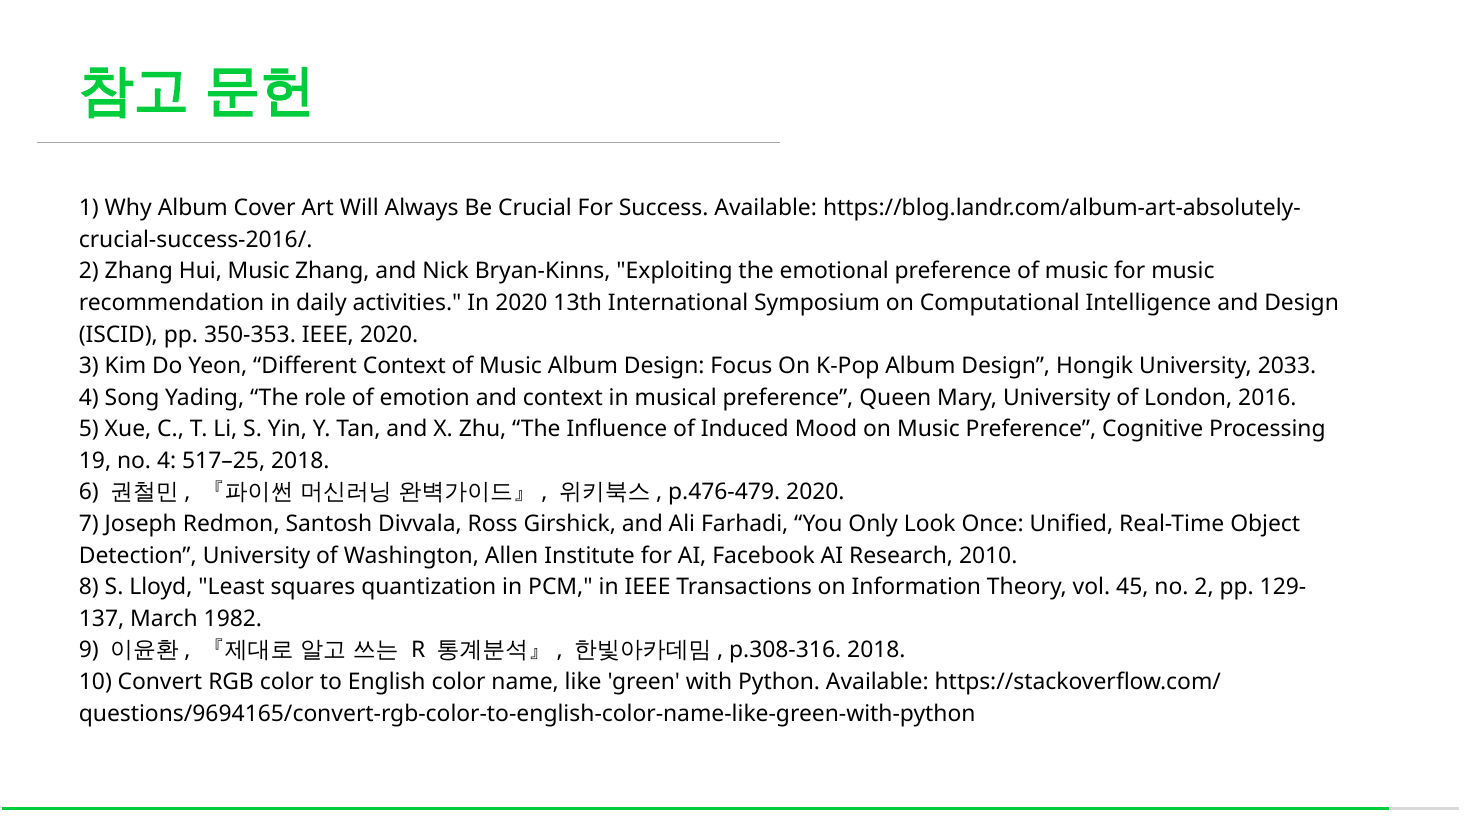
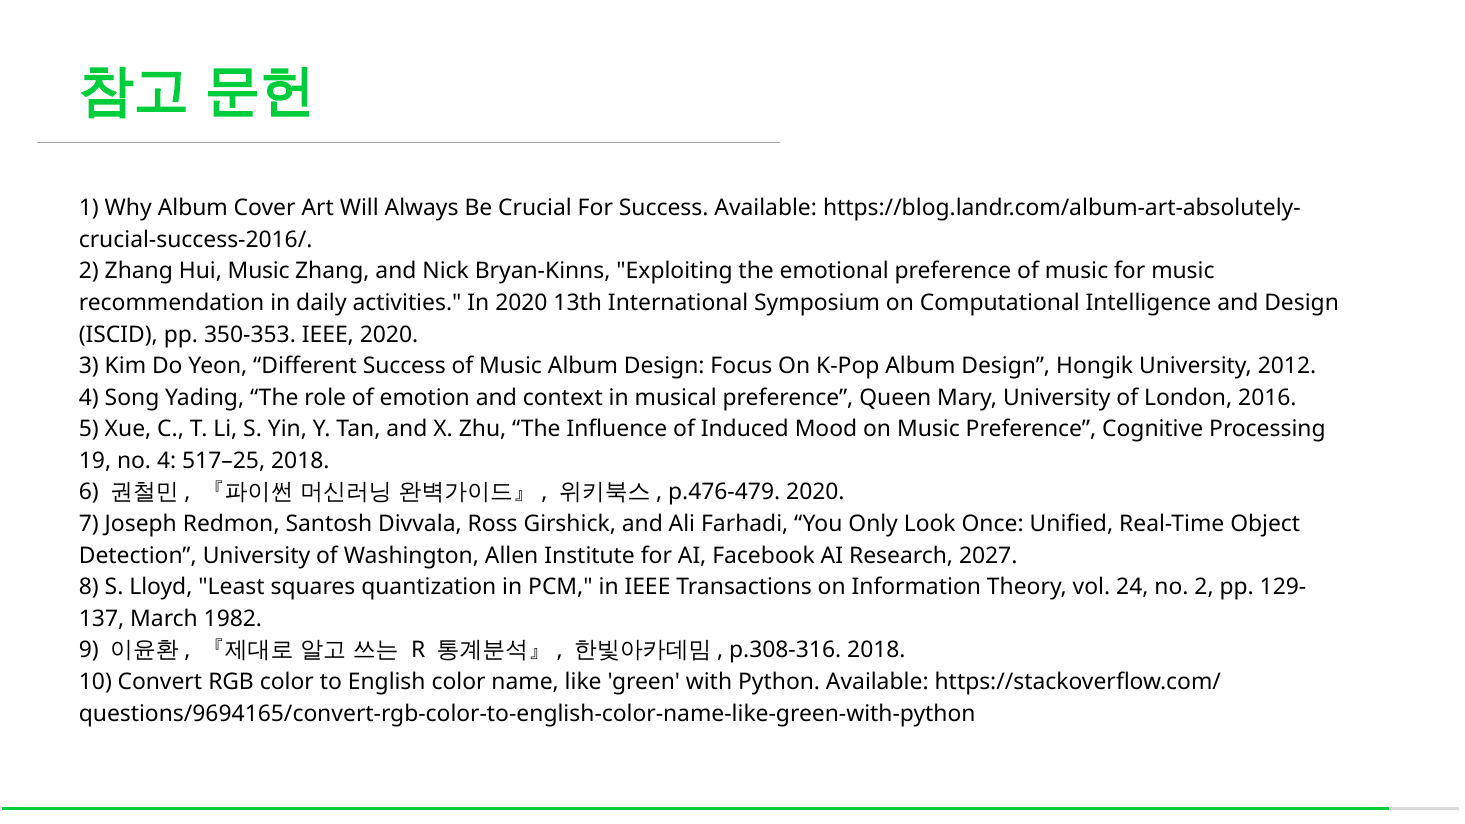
Different Context: Context -> Success
2033: 2033 -> 2012
2010: 2010 -> 2027
45: 45 -> 24
